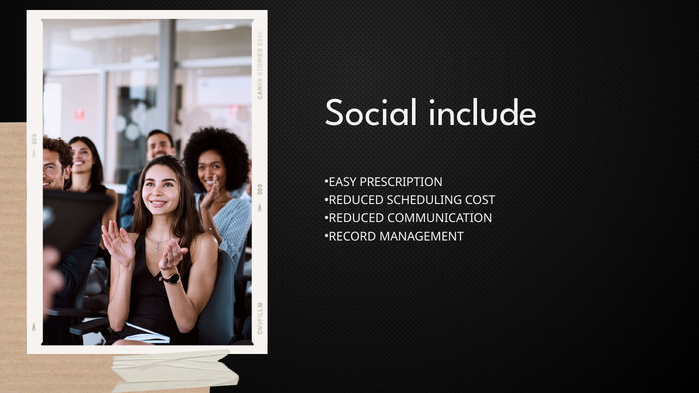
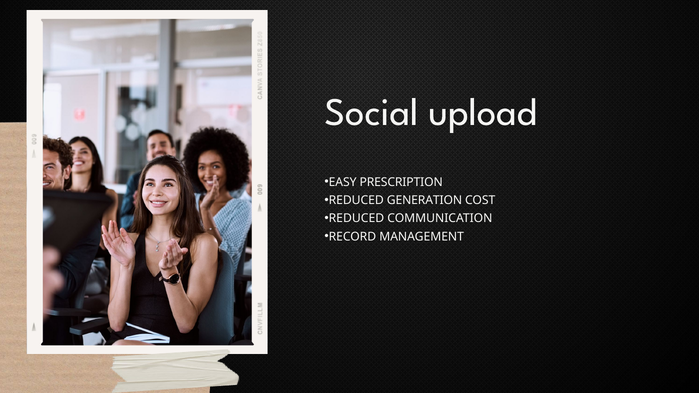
include: include -> upload
SCHEDULING: SCHEDULING -> GENERATION
